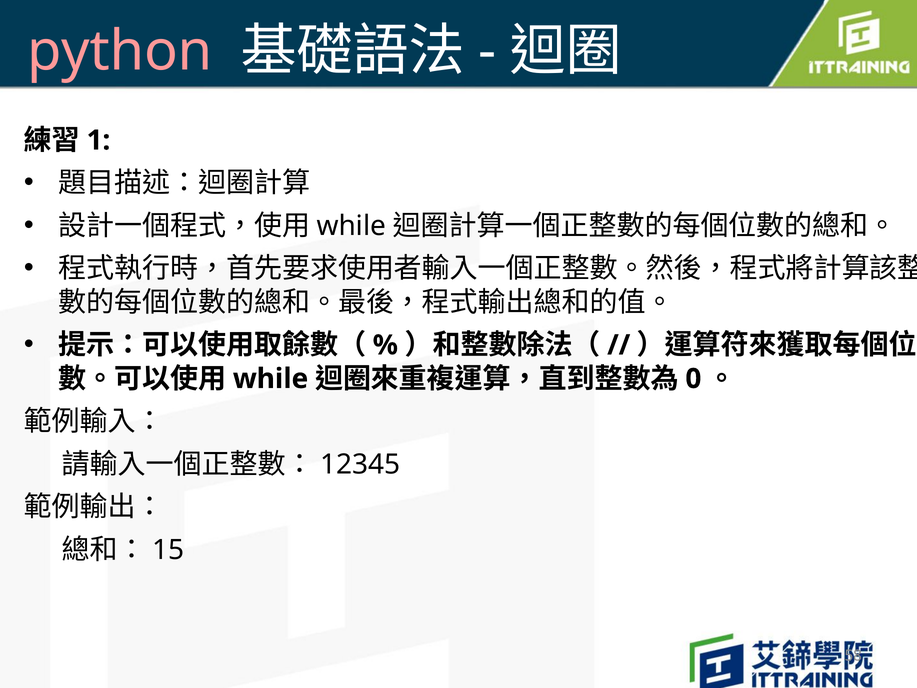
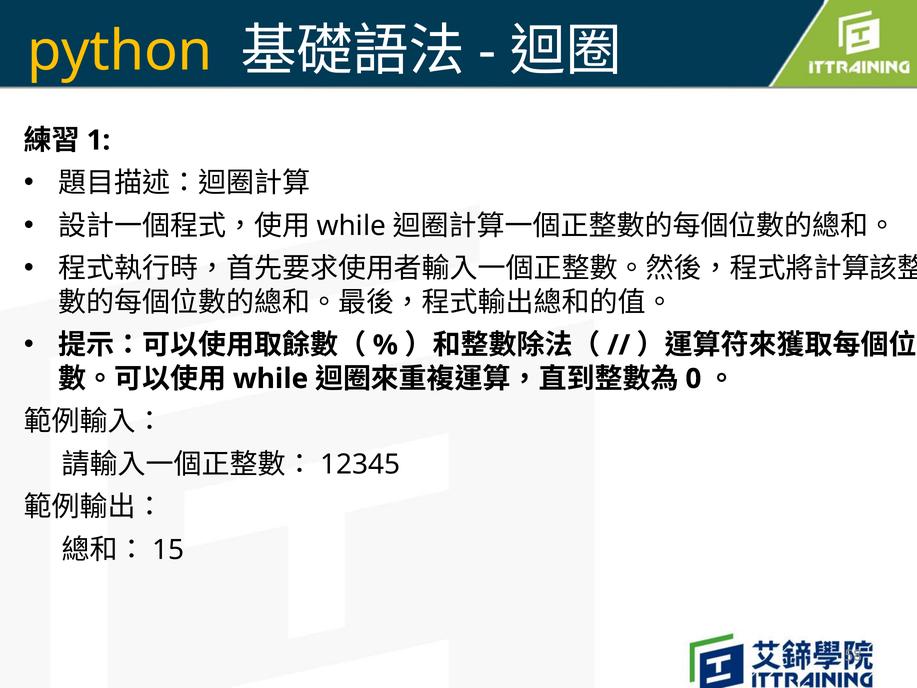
python colour: pink -> yellow
